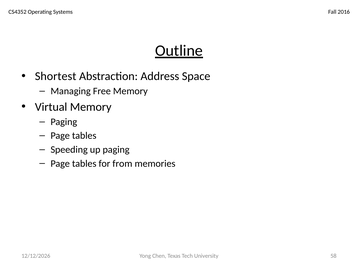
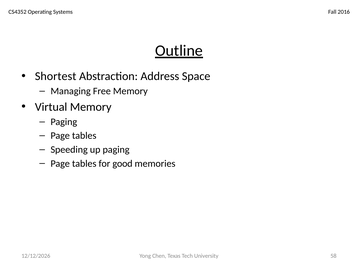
from: from -> good
